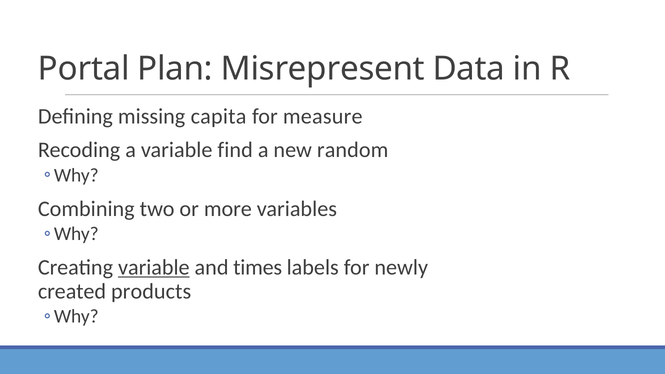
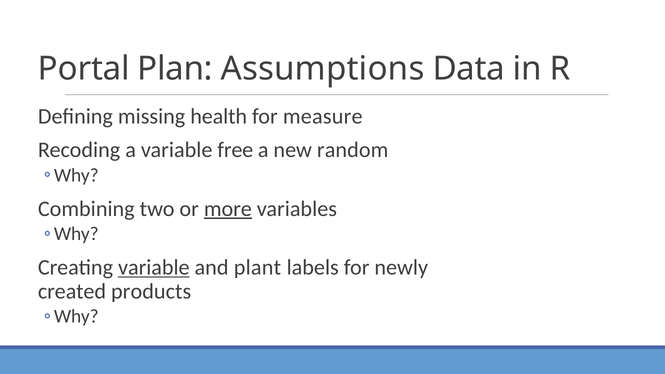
Misrepresent: Misrepresent -> Assumptions
capita: capita -> health
find: find -> free
more underline: none -> present
times: times -> plant
